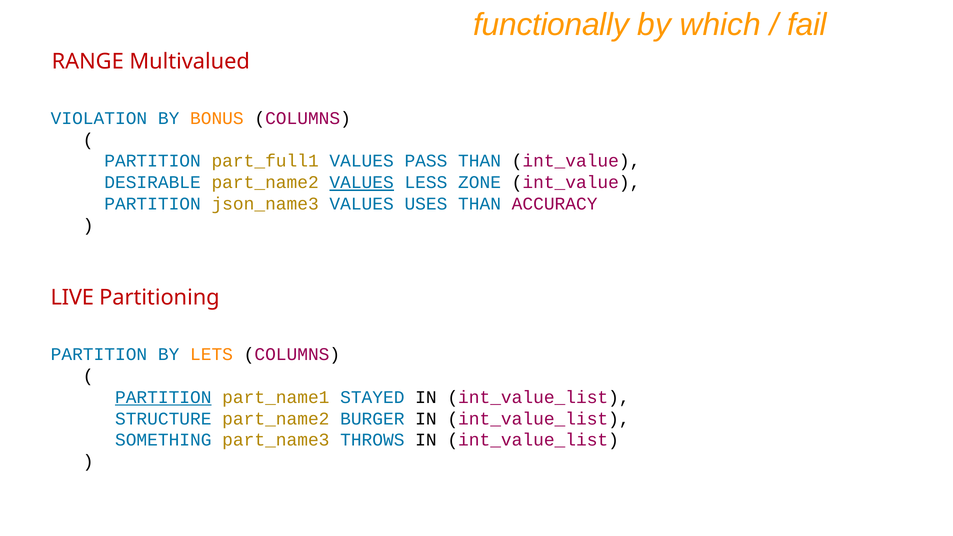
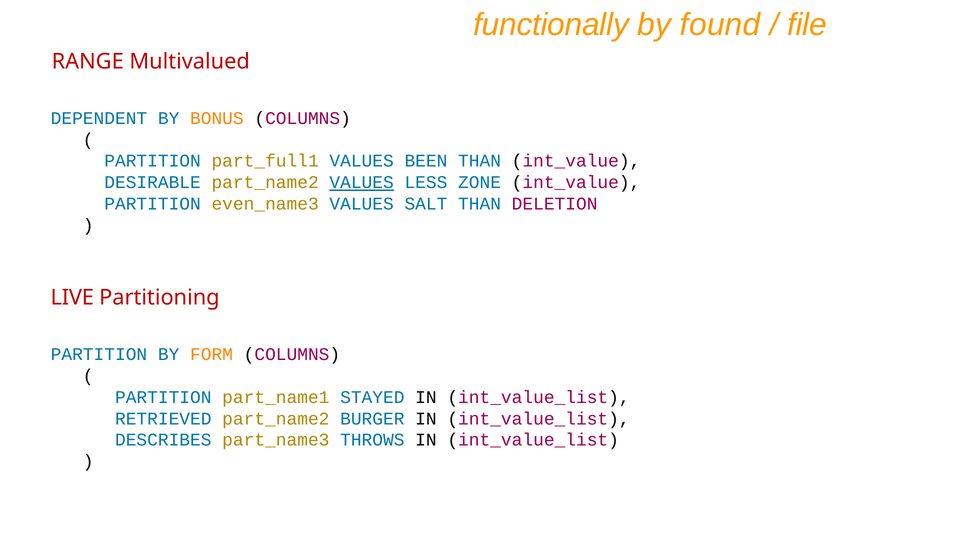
which: which -> found
fail: fail -> file
VIOLATION: VIOLATION -> DEPENDENT
PASS: PASS -> BEEN
json_name3: json_name3 -> even_name3
USES: USES -> SALT
ACCURACY: ACCURACY -> DELETION
LETS: LETS -> FORM
PARTITION at (163, 397) underline: present -> none
STRUCTURE: STRUCTURE -> RETRIEVED
SOMETHING: SOMETHING -> DESCRIBES
